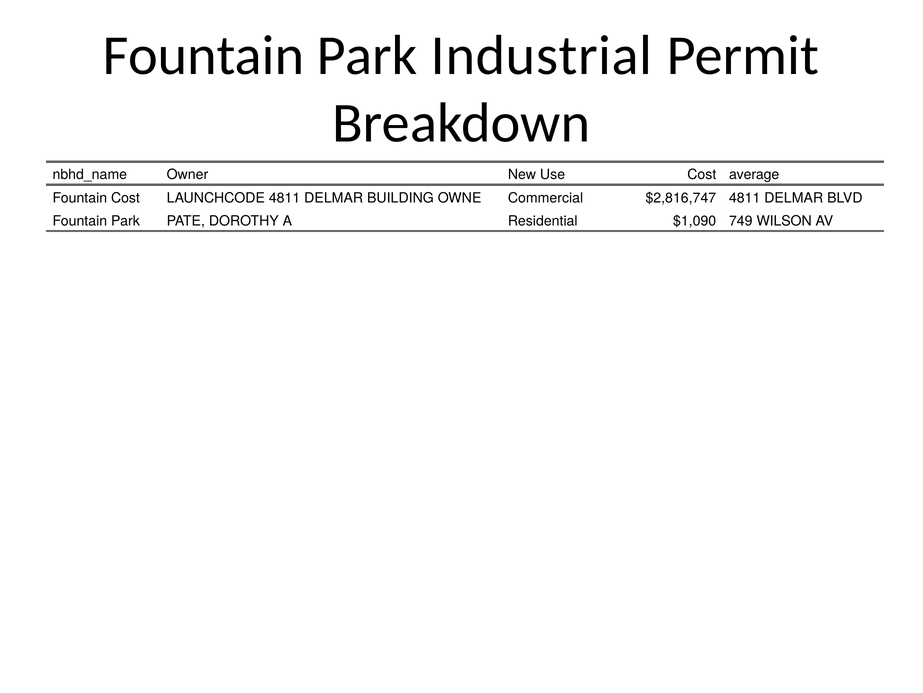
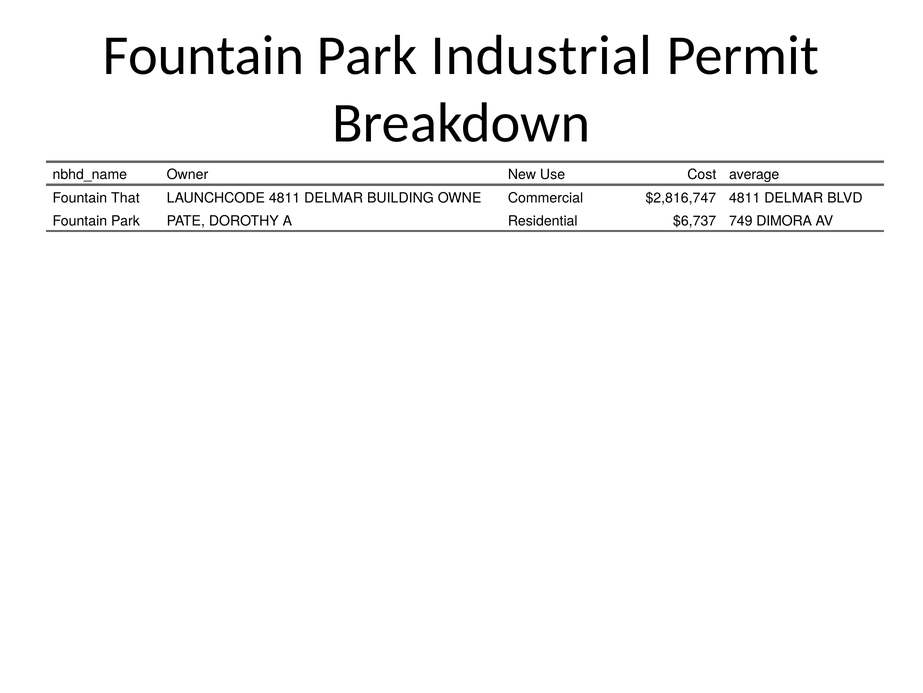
Fountain Cost: Cost -> That
$1,090: $1,090 -> $6,737
WILSON: WILSON -> DIMORA
